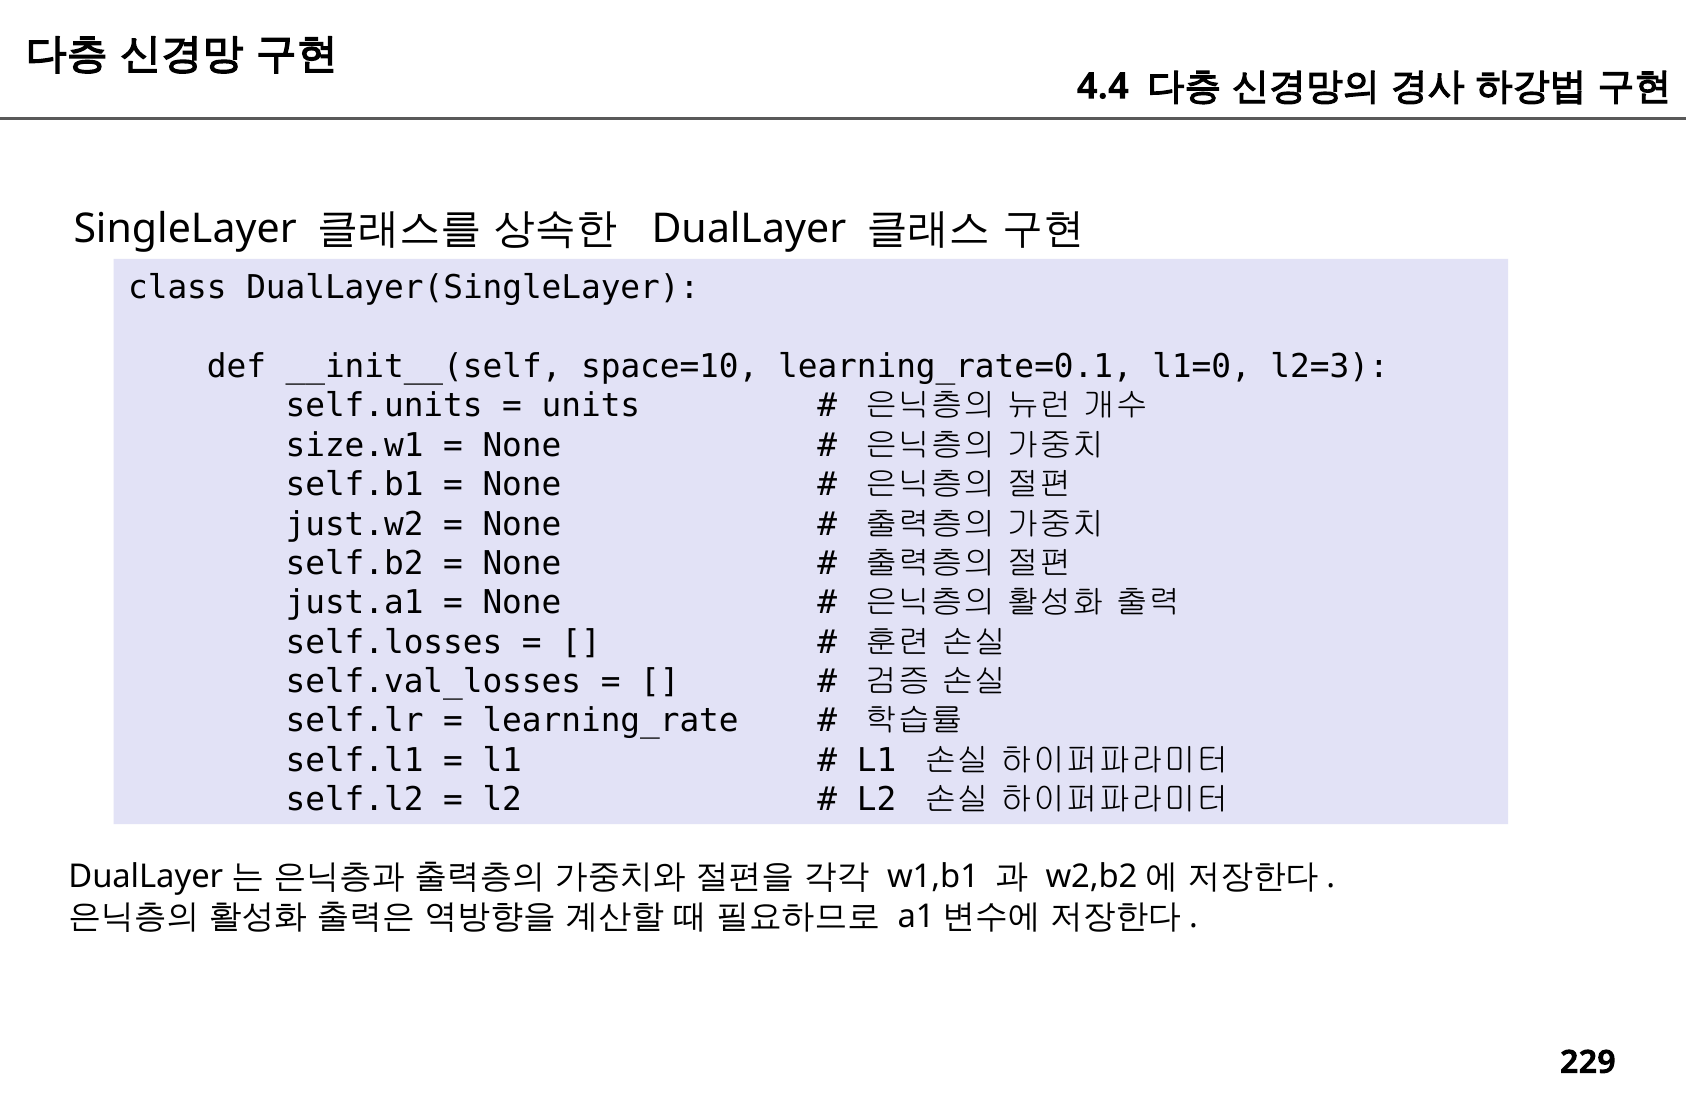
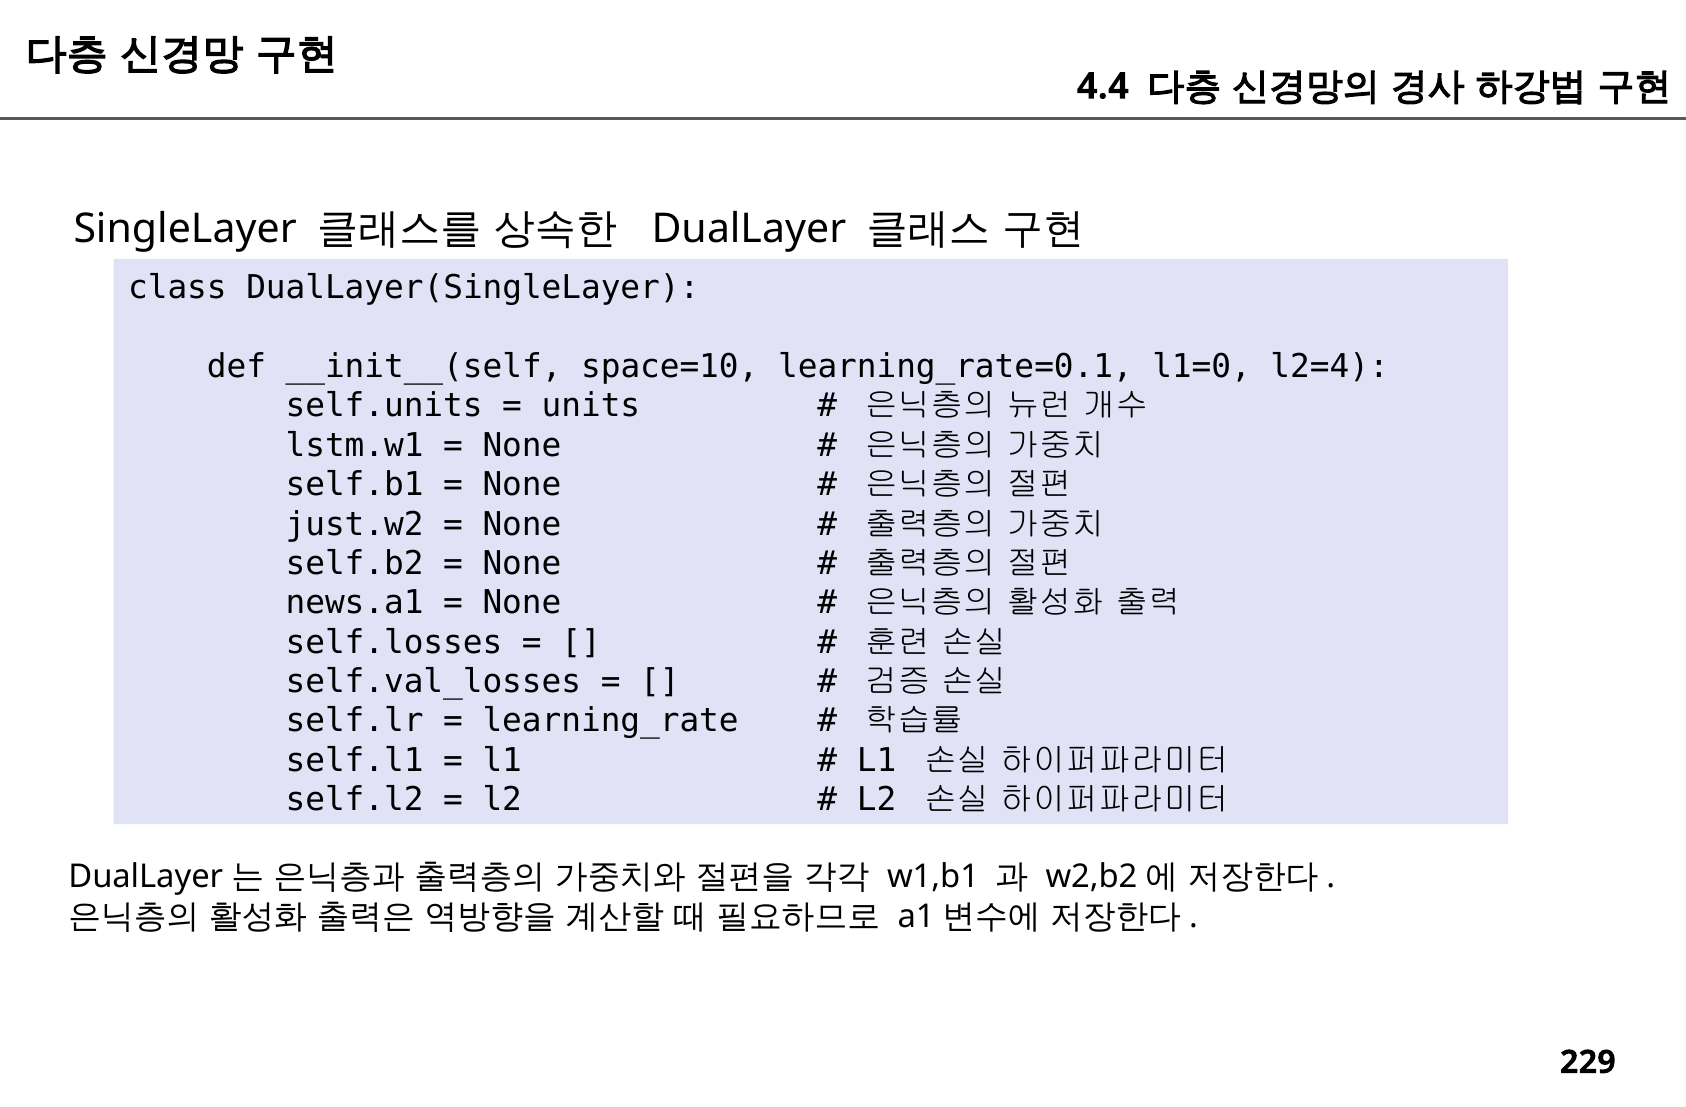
l2=3: l2=3 -> l2=4
size.w1: size.w1 -> lstm.w1
just.a1: just.a1 -> news.a1
